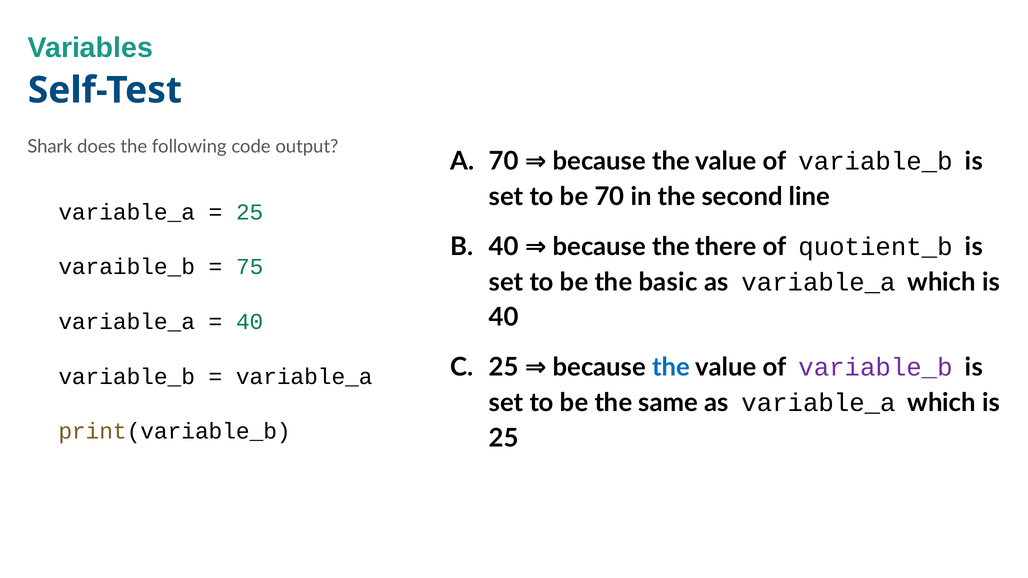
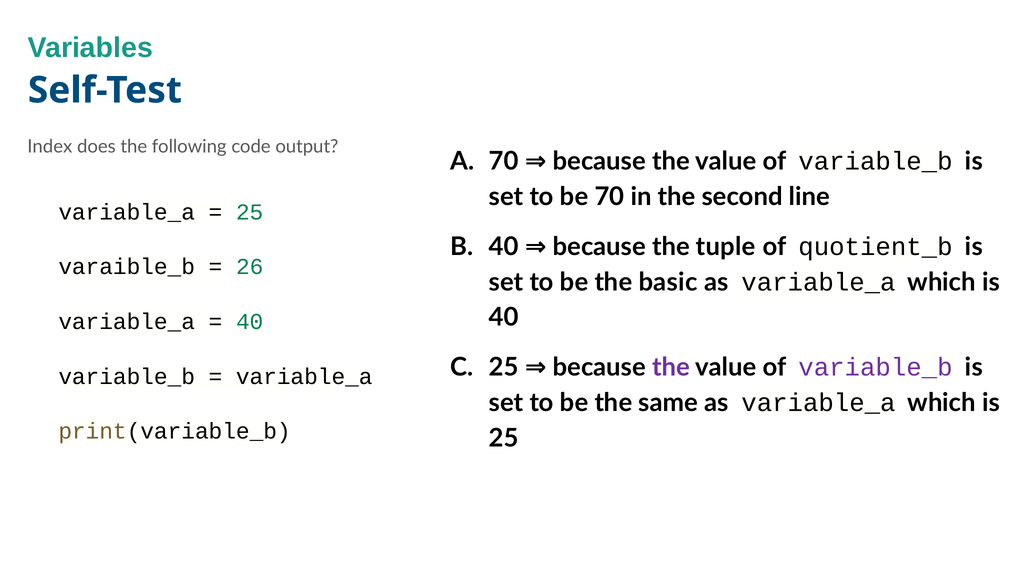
Shark: Shark -> Index
there: there -> tuple
75: 75 -> 26
the at (671, 367) colour: blue -> purple
